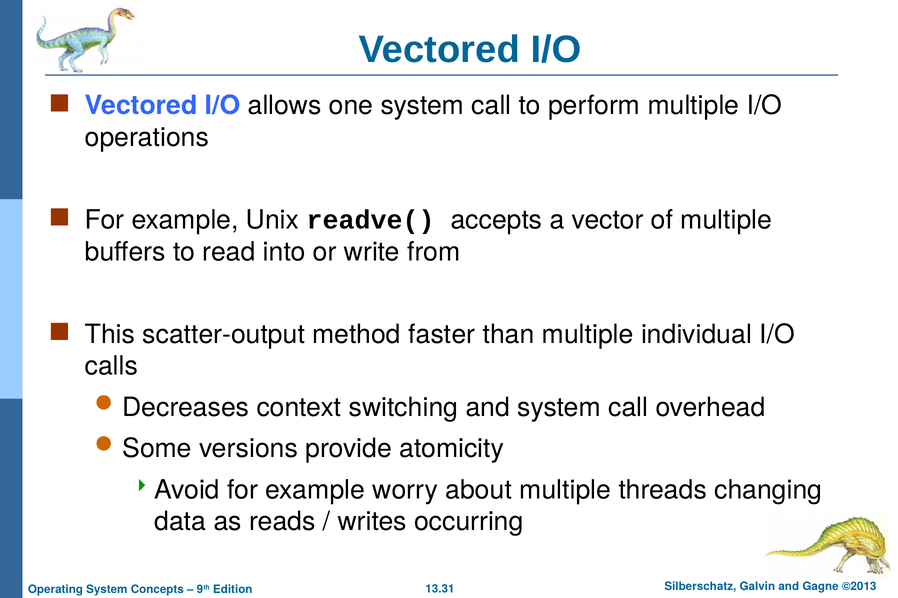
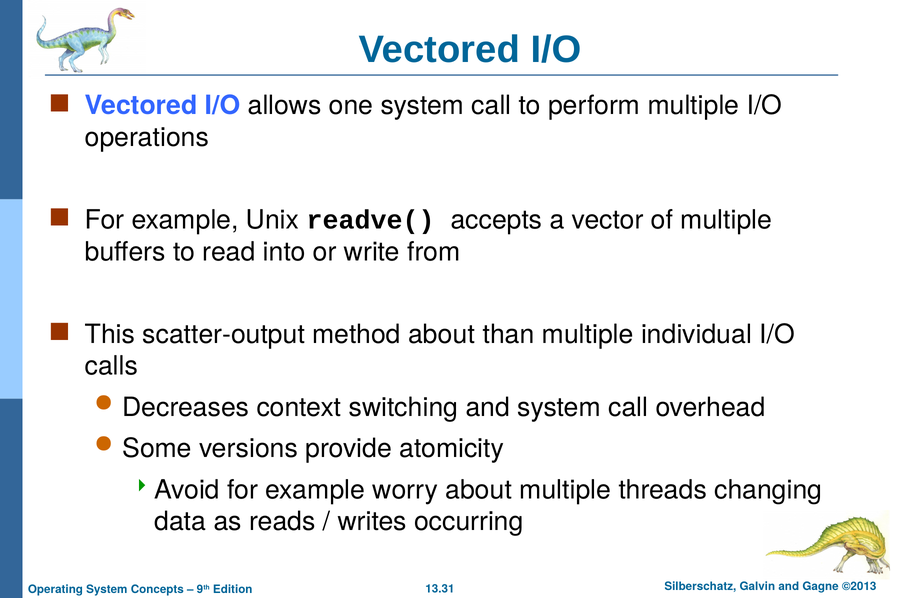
method faster: faster -> about
